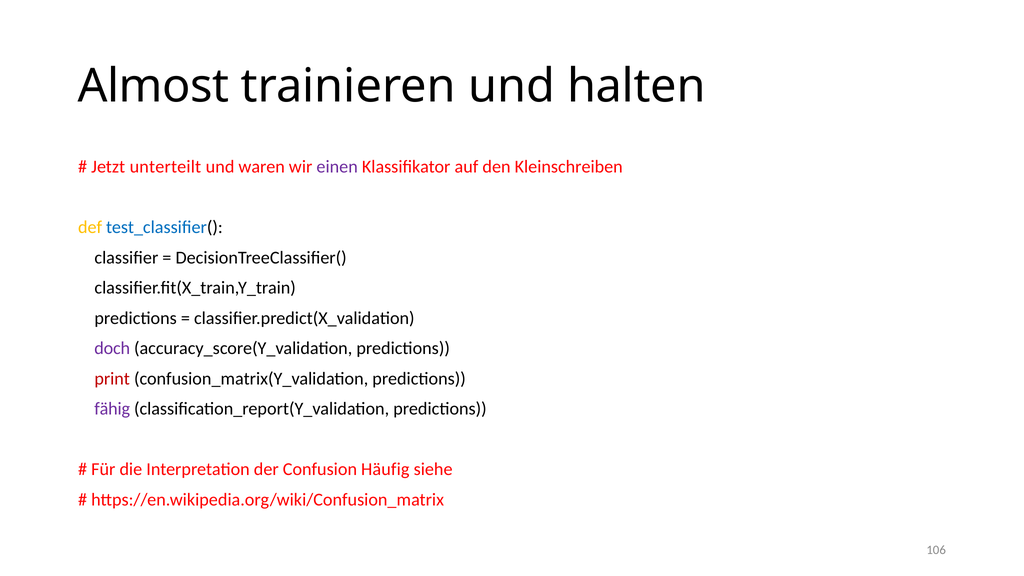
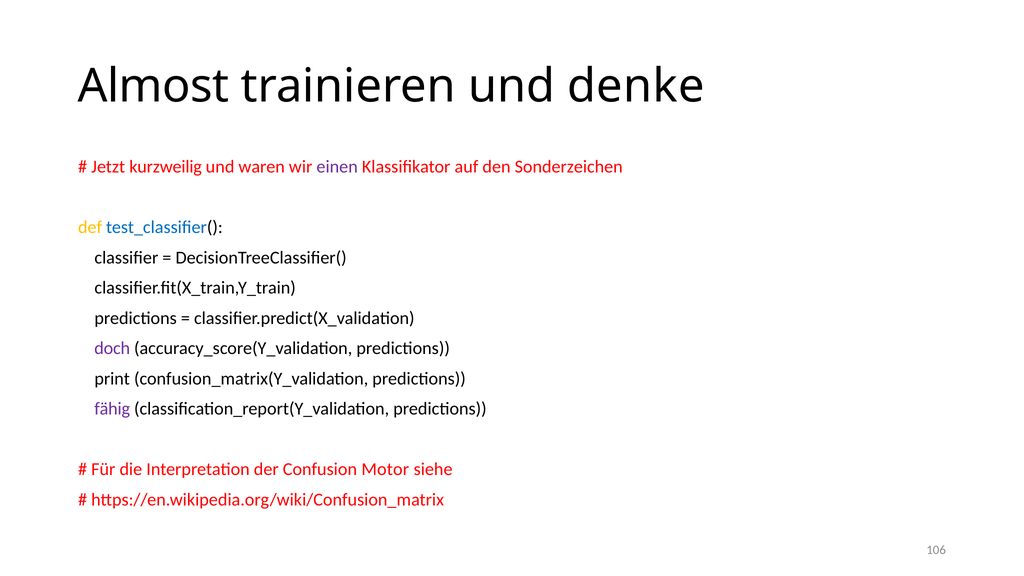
halten: halten -> denke
unterteilt: unterteilt -> kurzweilig
Kleinschreiben: Kleinschreiben -> Sonderzeichen
print colour: red -> black
Häufig: Häufig -> Motor
